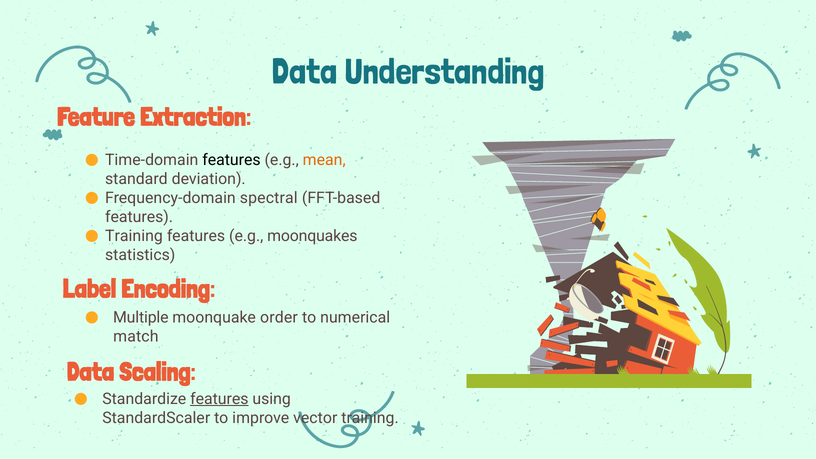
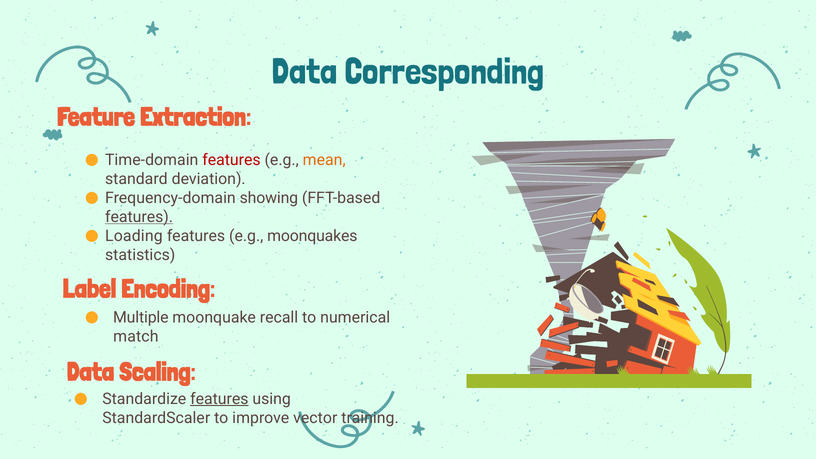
Understanding: Understanding -> Corresponding
features at (231, 160) colour: black -> red
spectral: spectral -> showing
features at (139, 217) underline: none -> present
Training at (134, 236): Training -> Loading
order: order -> recall
